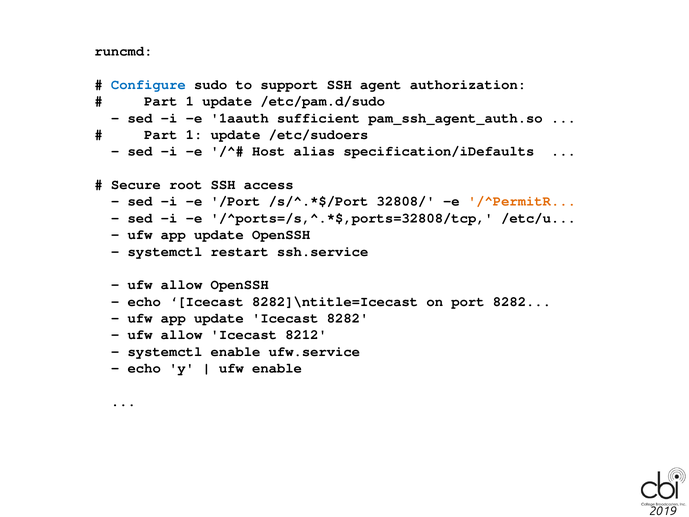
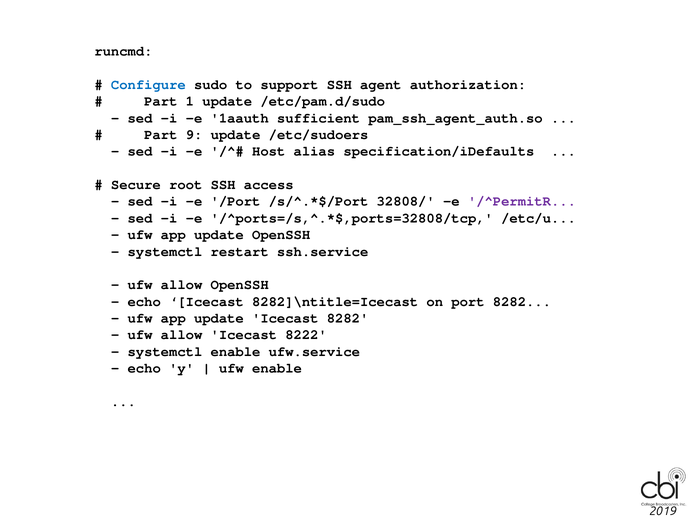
1 at (194, 135): 1 -> 9
/^PermitR colour: orange -> purple
8212: 8212 -> 8222
